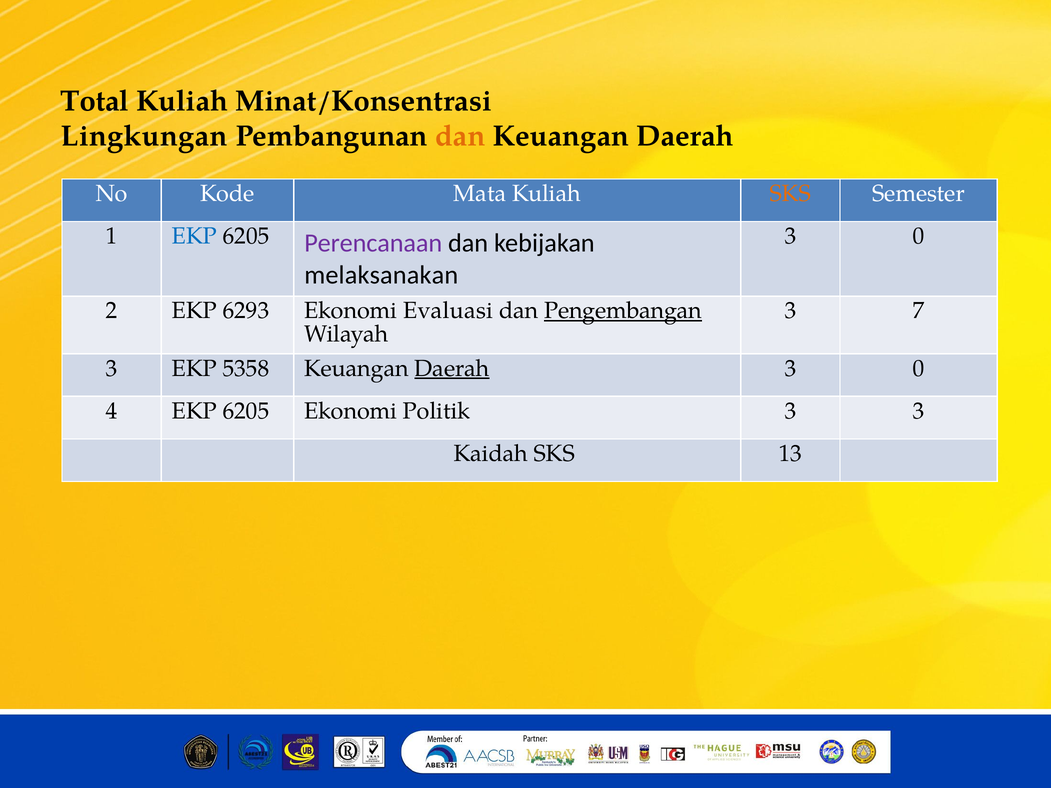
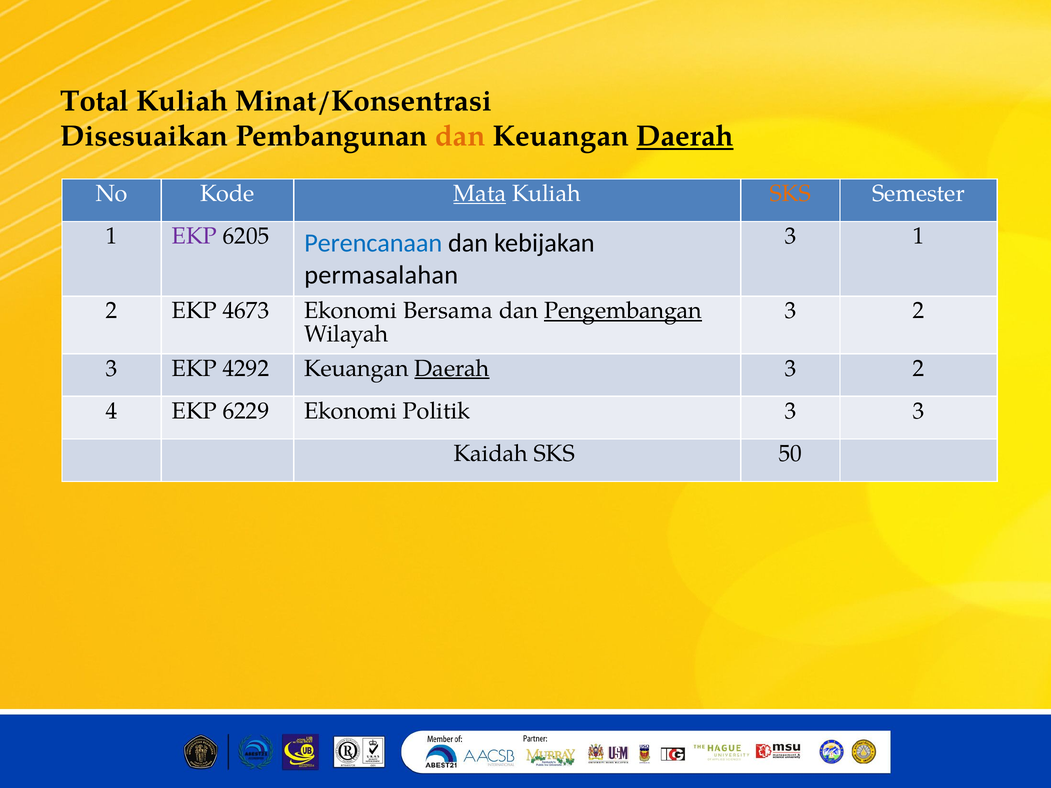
Lingkungan: Lingkungan -> Disesuaikan
Daerah at (685, 136) underline: none -> present
Mata underline: none -> present
EKP at (194, 236) colour: blue -> purple
Perencanaan colour: purple -> blue
0 at (919, 236): 0 -> 1
melaksanakan: melaksanakan -> permasalahan
6293: 6293 -> 4673
Evaluasi: Evaluasi -> Bersama
7 at (919, 311): 7 -> 2
5358: 5358 -> 4292
0 at (919, 368): 0 -> 2
4 EKP 6205: 6205 -> 6229
13: 13 -> 50
